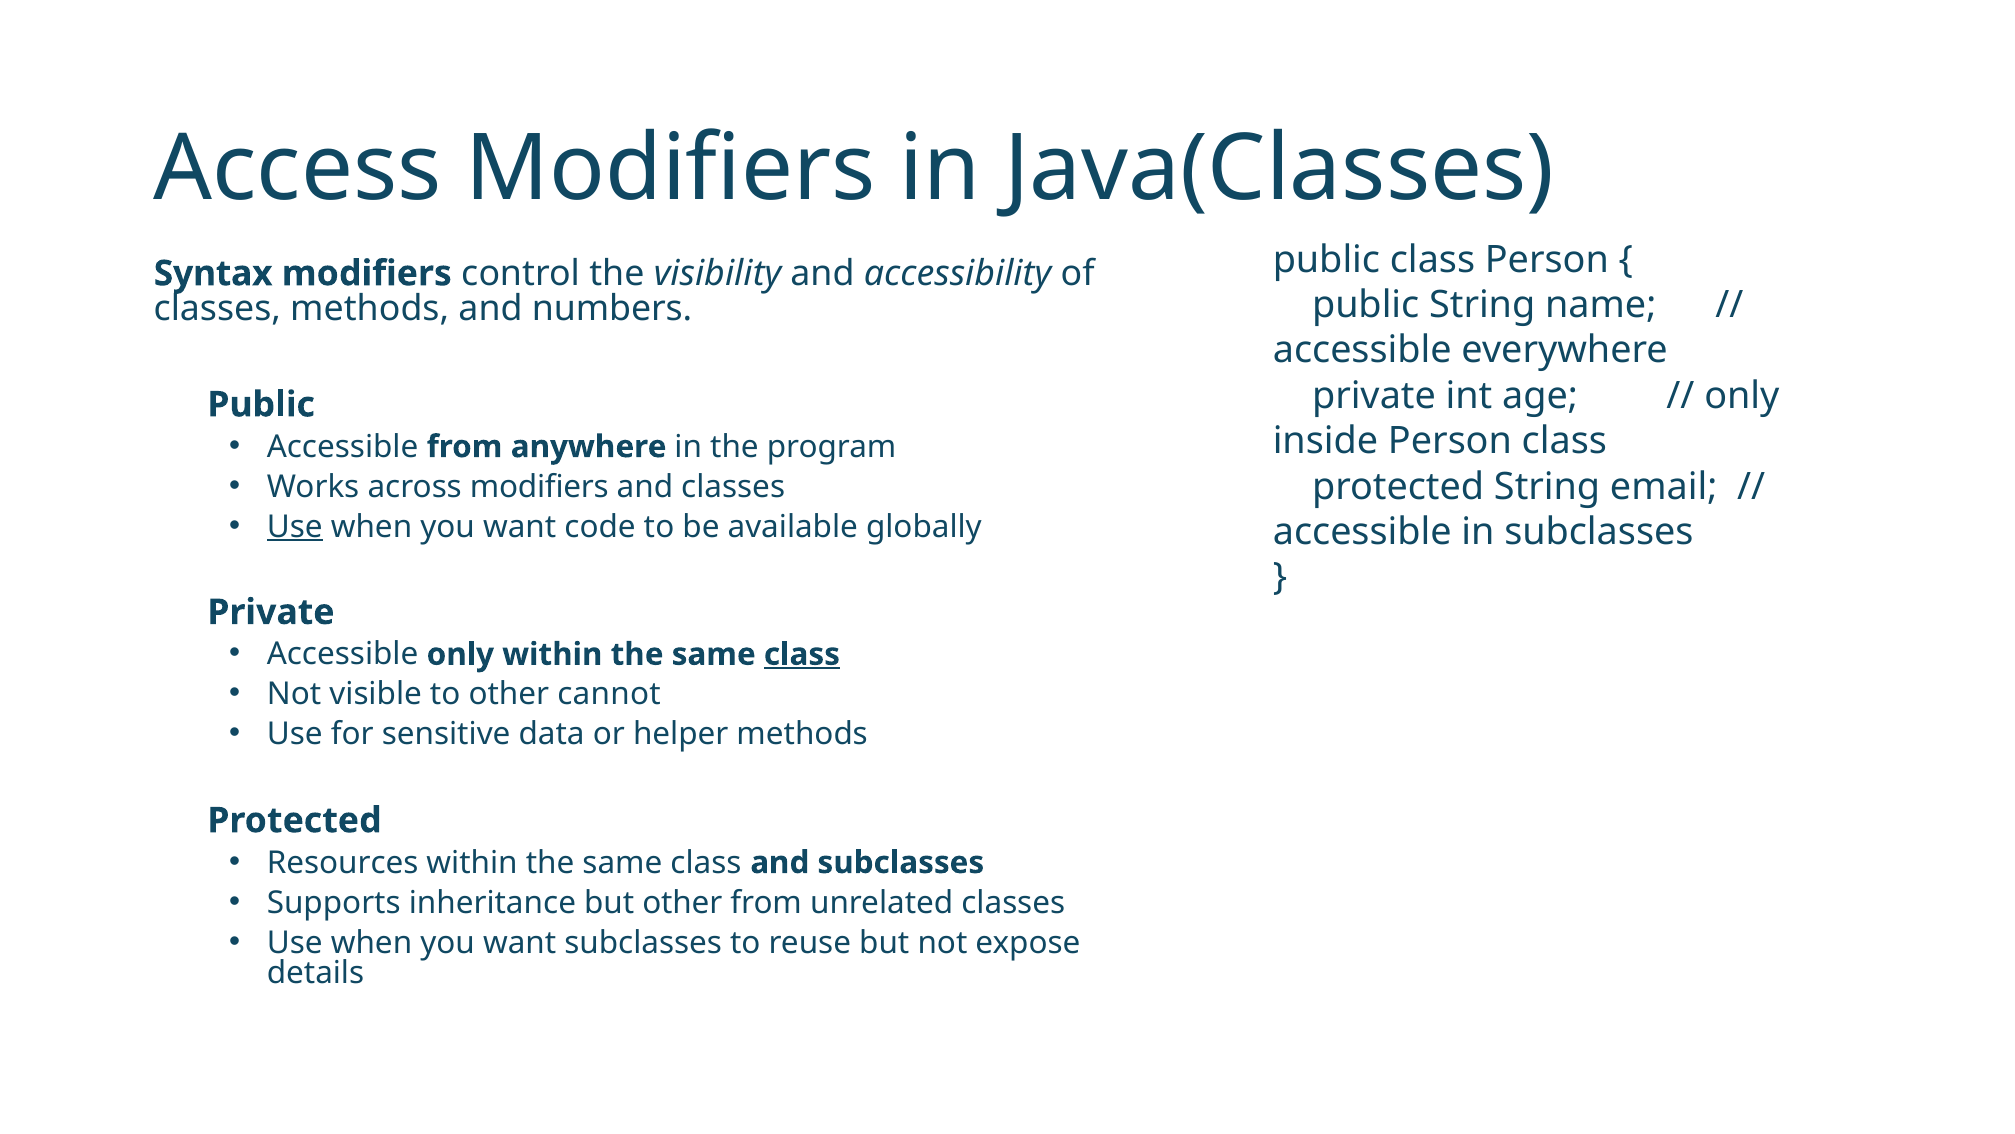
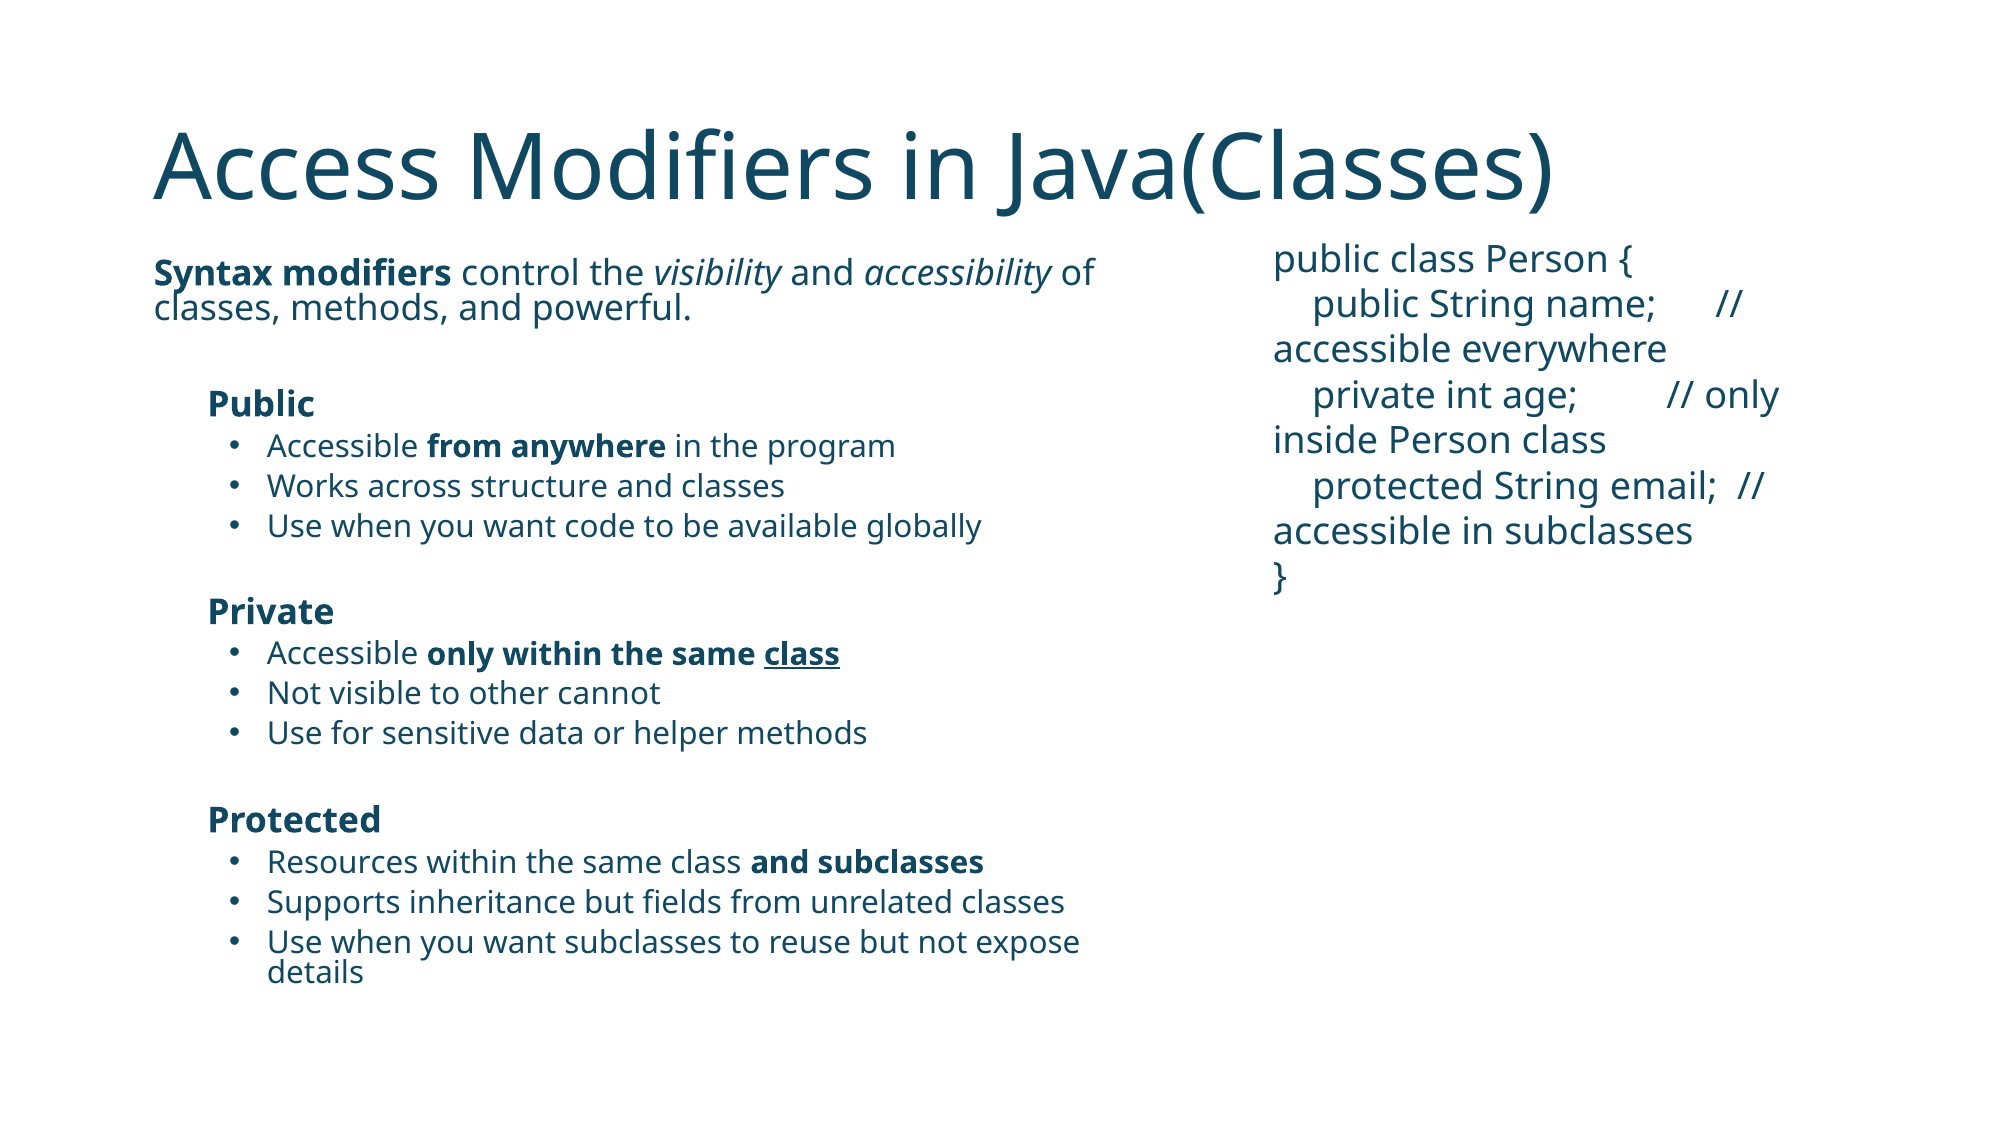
numbers: numbers -> powerful
across modifiers: modifiers -> structure
Use at (295, 527) underline: present -> none
but other: other -> fields
